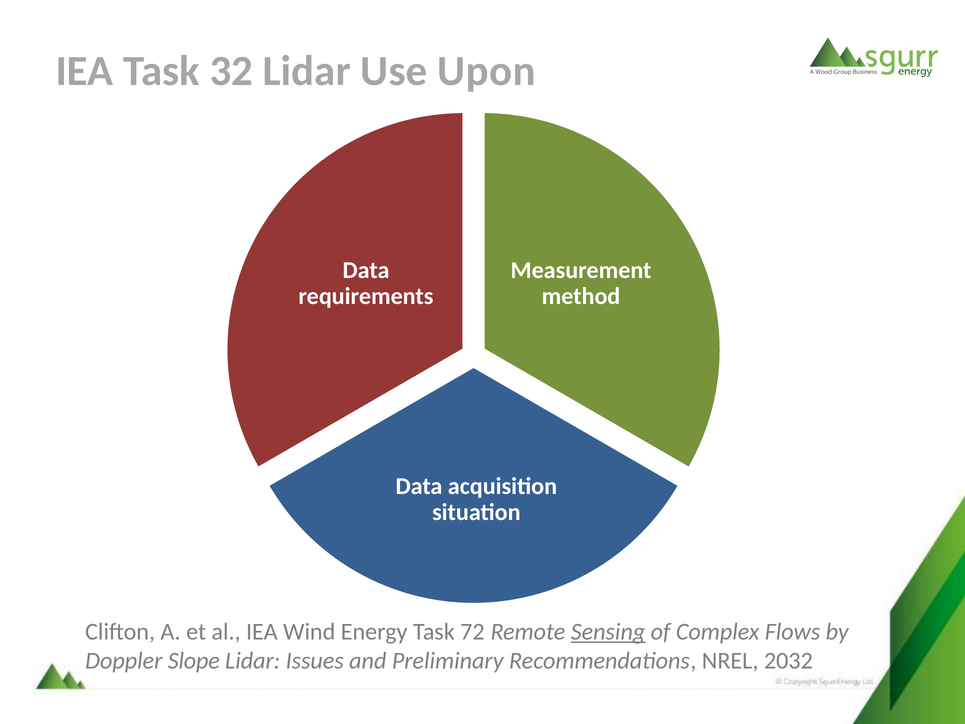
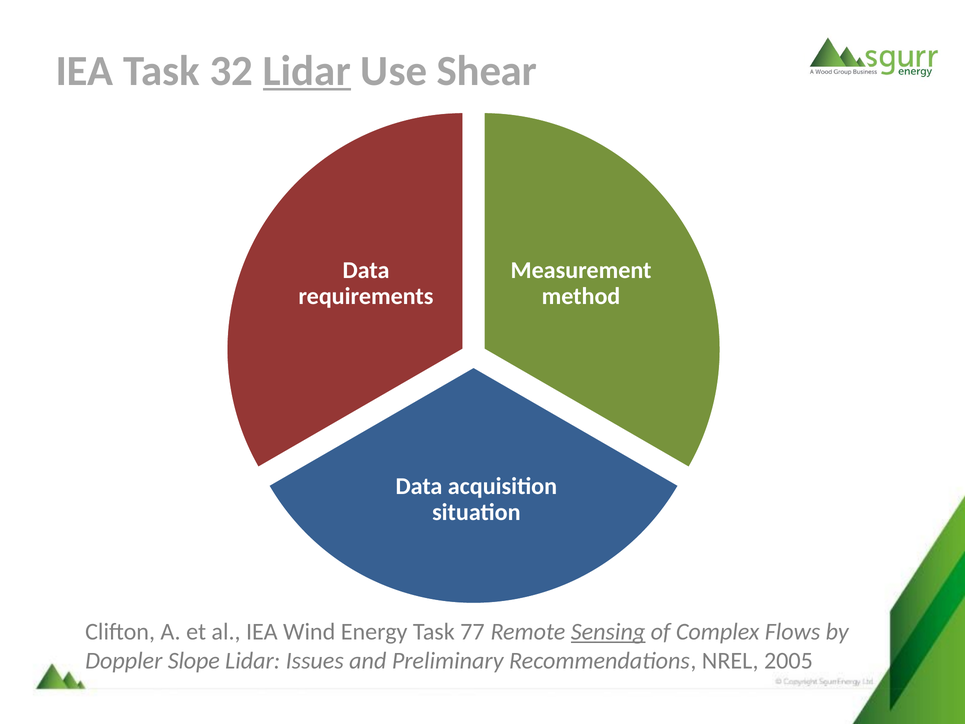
Lidar at (307, 71) underline: none -> present
Upon: Upon -> Shear
72: 72 -> 77
2032: 2032 -> 2005
